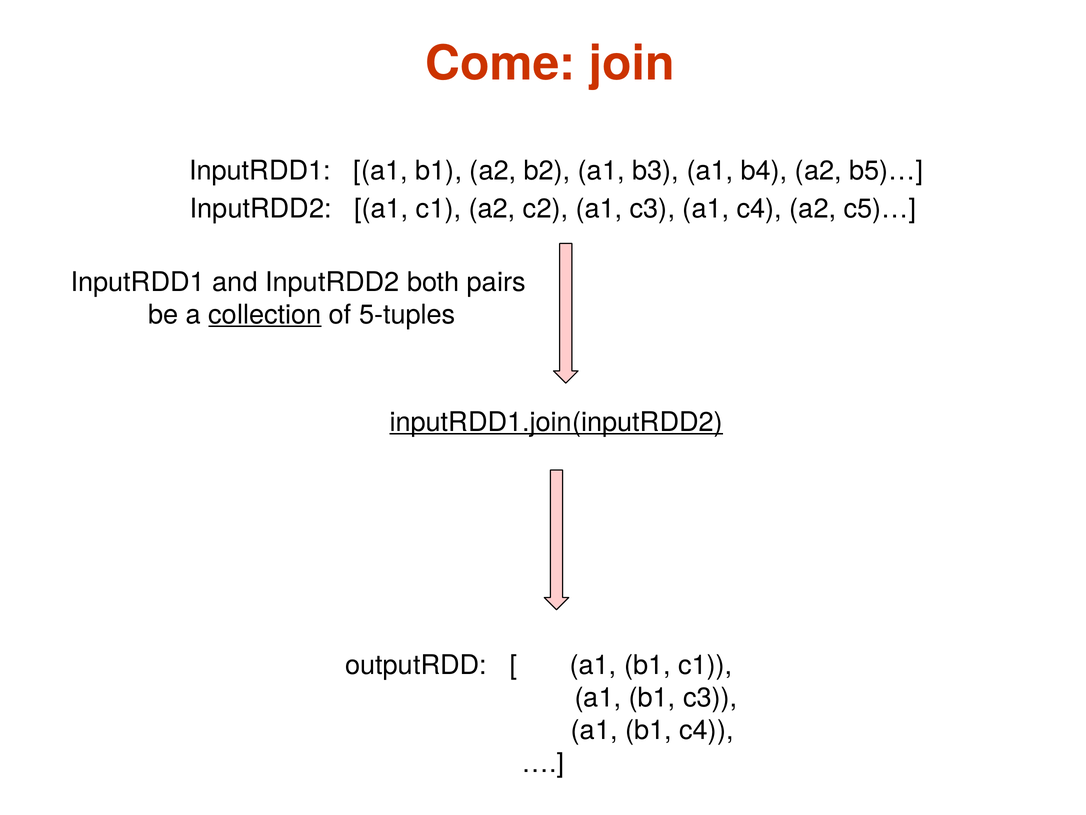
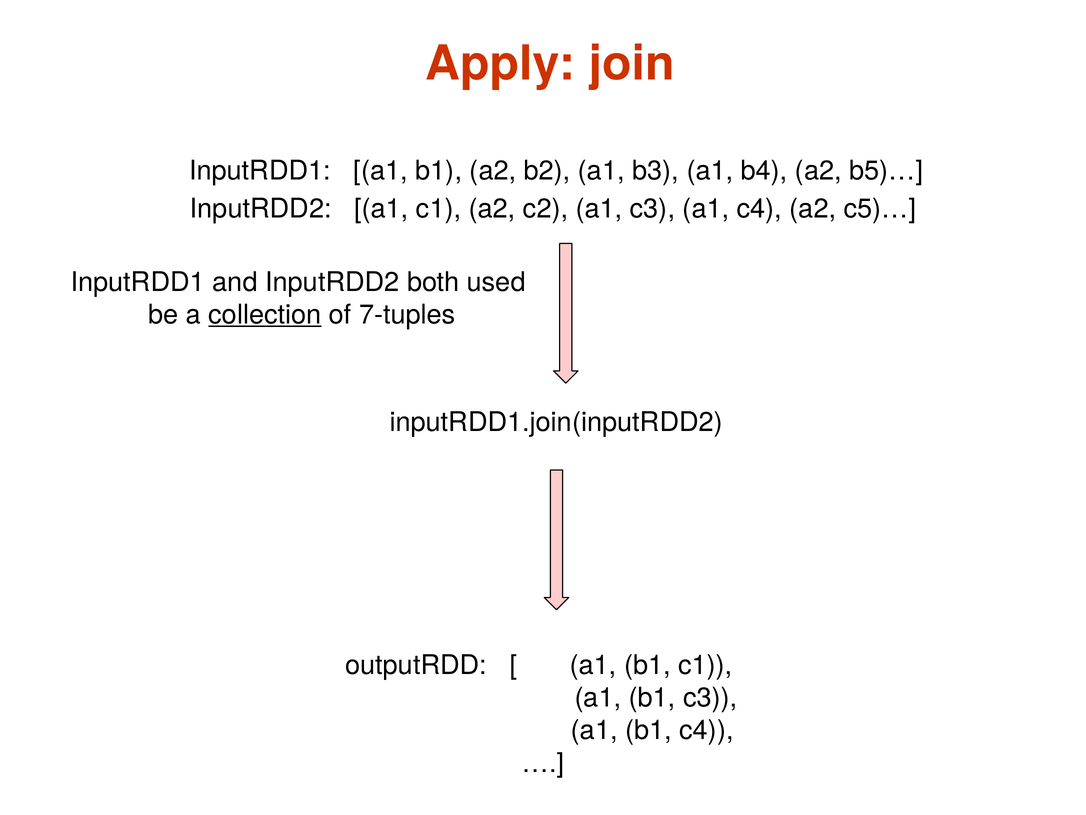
Come: Come -> Apply
pairs: pairs -> used
5-tuples: 5-tuples -> 7-tuples
inputRDD1.join(inputRDD2 underline: present -> none
